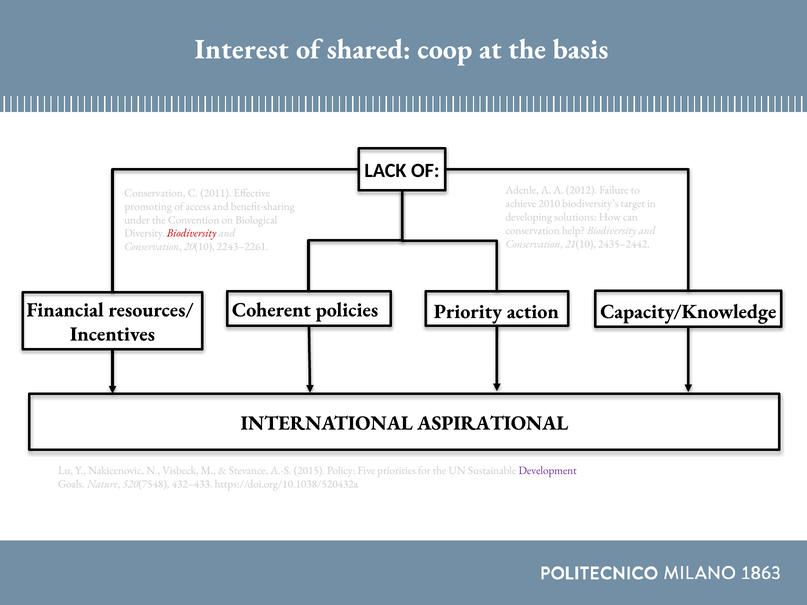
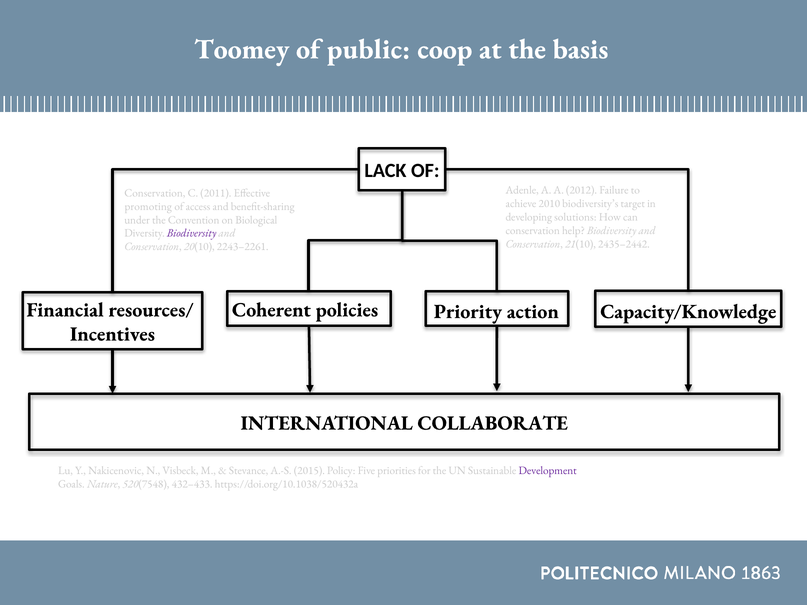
Interest: Interest -> Toomey
shared: shared -> public
Biodiversity at (192, 233) colour: red -> purple
ASPIRATIONAL: ASPIRATIONAL -> COLLABORATE
